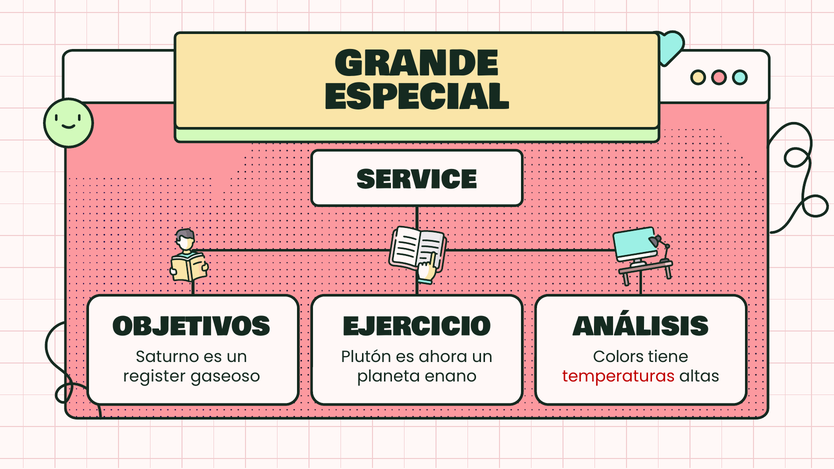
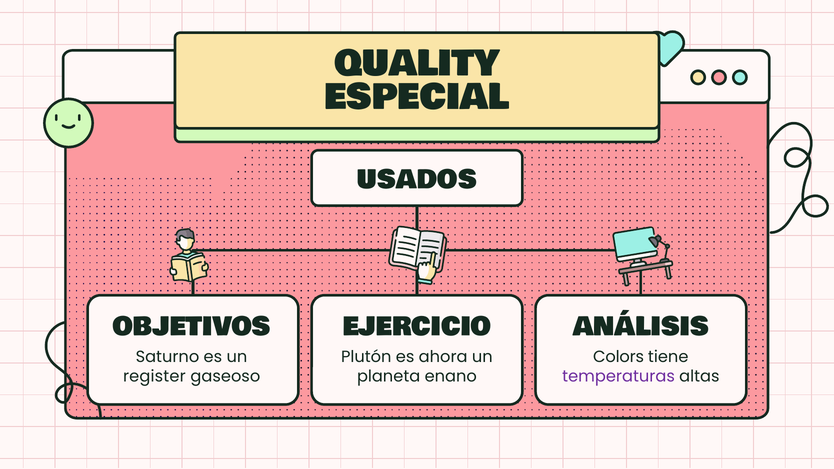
GRANDE: GRANDE -> QUALITY
SERVICE: SERVICE -> USADOS
temperaturas colour: red -> purple
